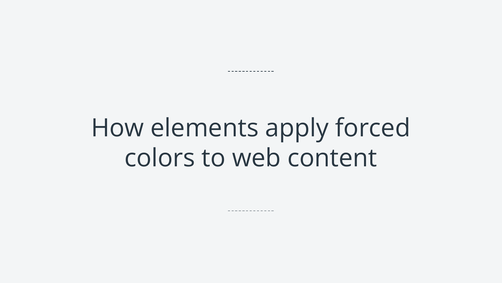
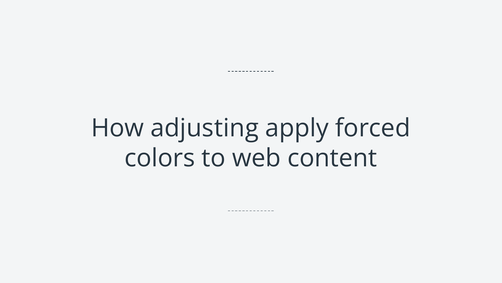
elements: elements -> adjusting
